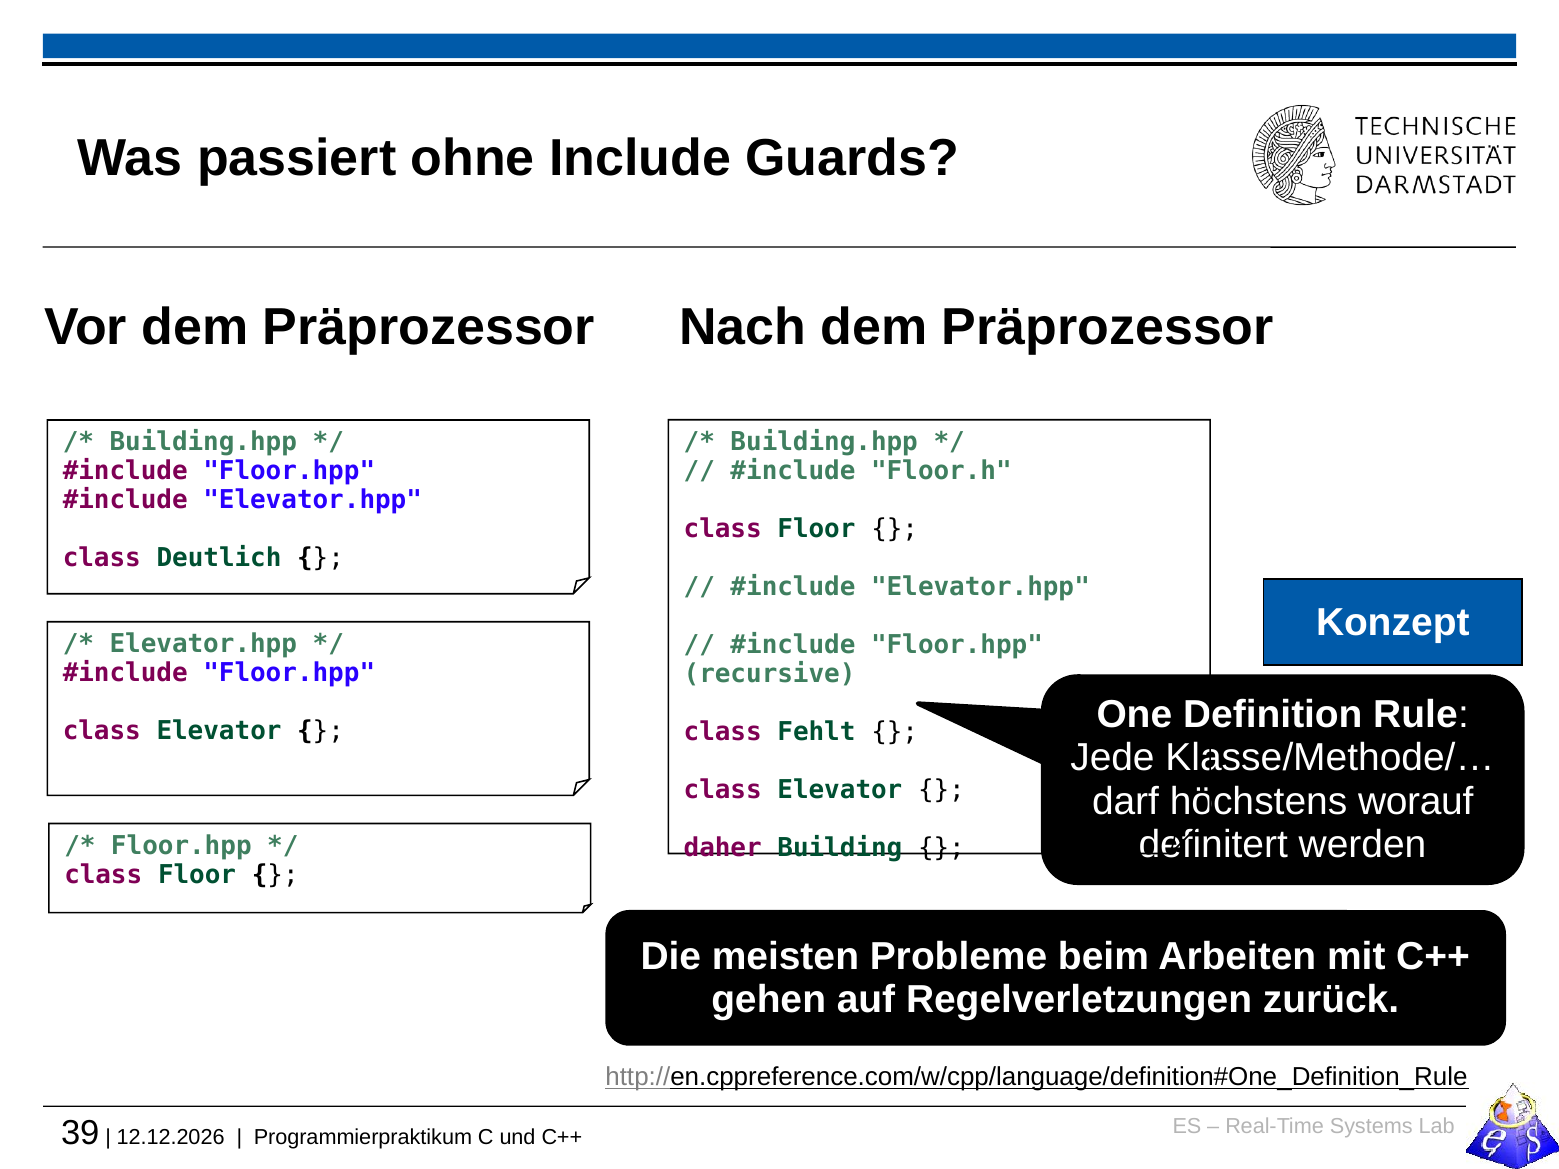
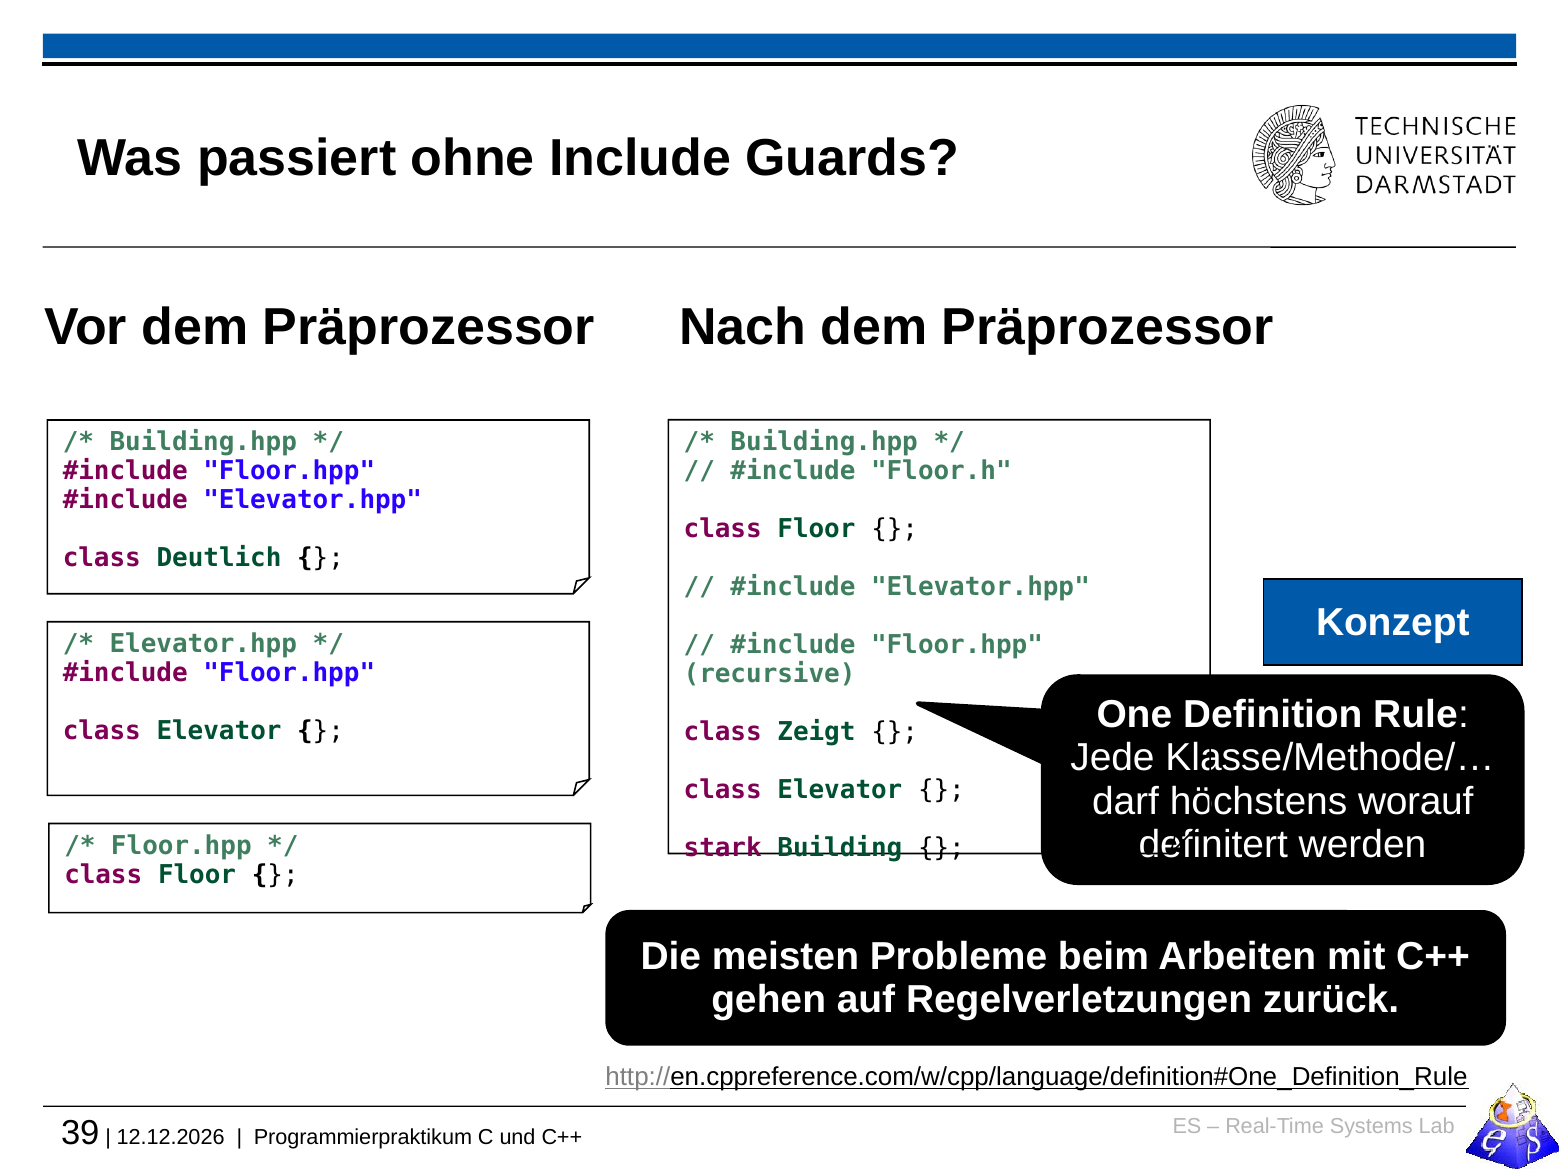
Fehlt: Fehlt -> Zeigt
daher: daher -> stark
